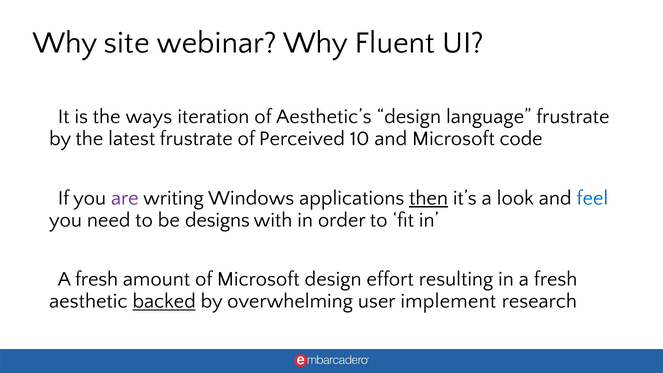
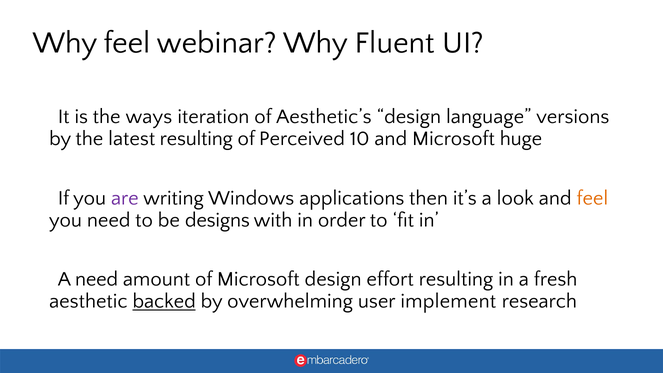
Why site: site -> feel
language frustrate: frustrate -> versions
latest frustrate: frustrate -> resulting
code: code -> huge
then underline: present -> none
feel at (592, 198) colour: blue -> orange
fresh at (97, 279): fresh -> need
